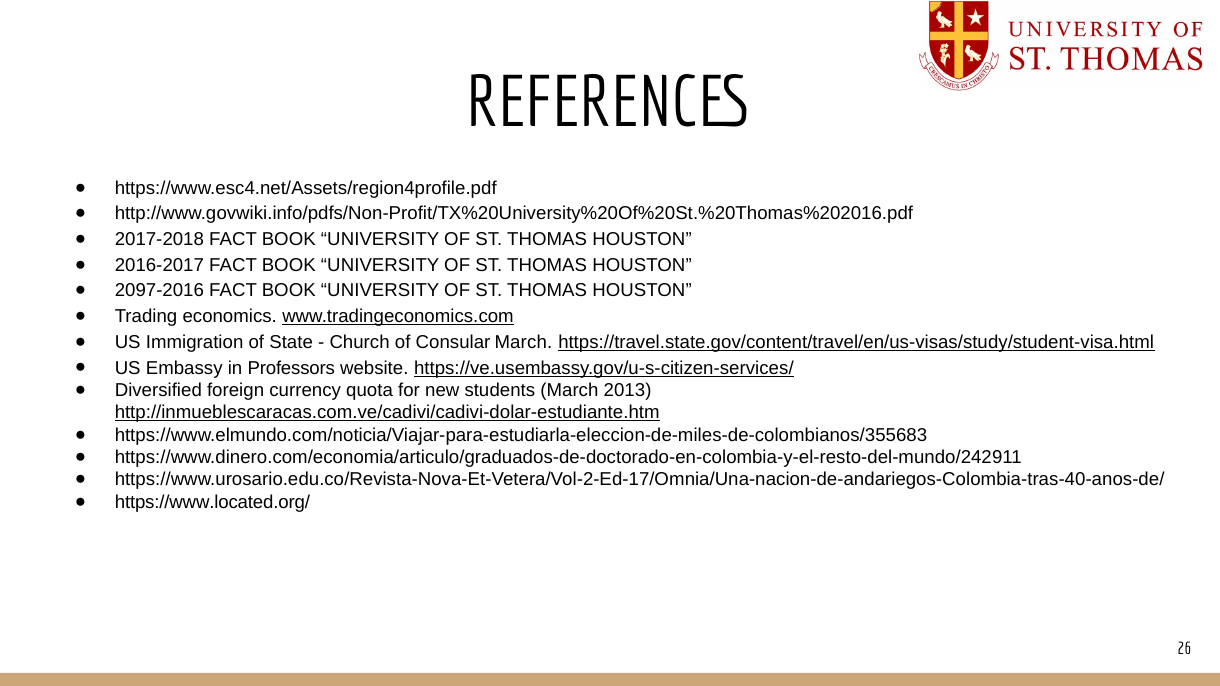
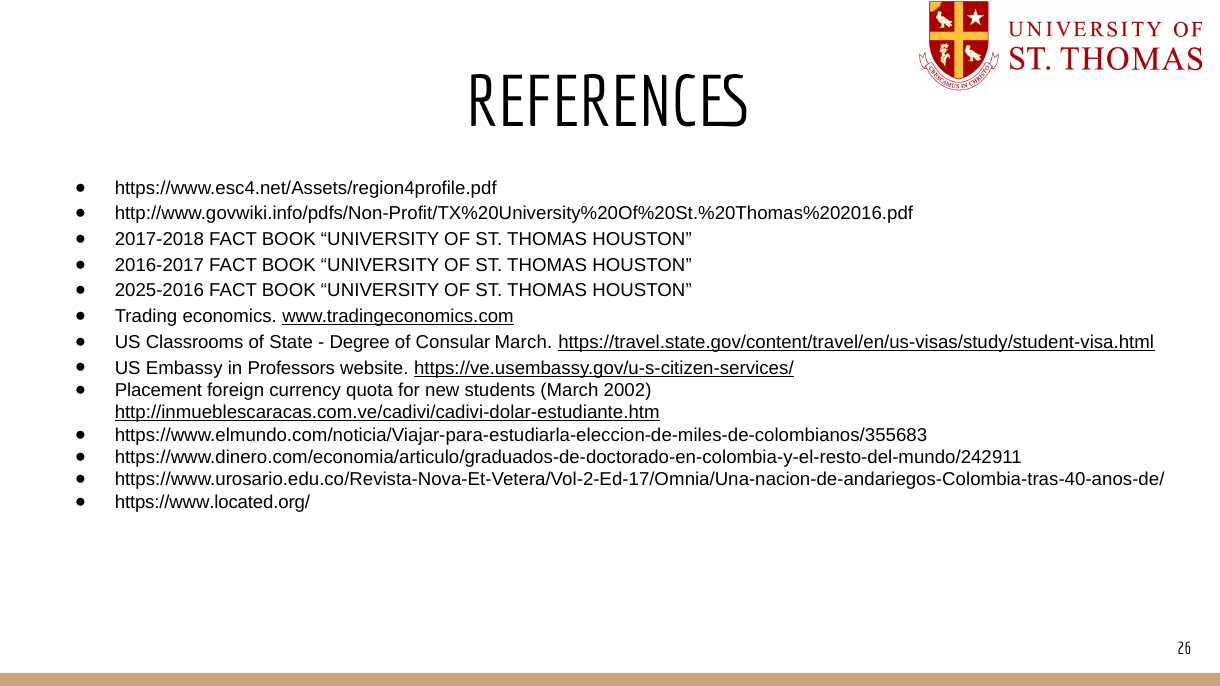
2097-2016: 2097-2016 -> 2025-2016
Immigration: Immigration -> Classrooms
Church: Church -> Degree
Diversified: Diversified -> Placement
2013: 2013 -> 2002
